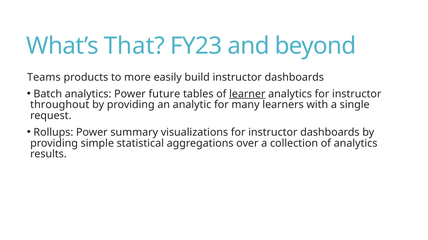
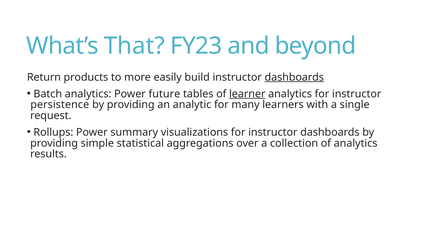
Teams: Teams -> Return
dashboards at (294, 77) underline: none -> present
throughout: throughout -> persistence
